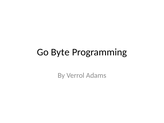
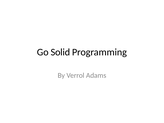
Byte: Byte -> Solid
